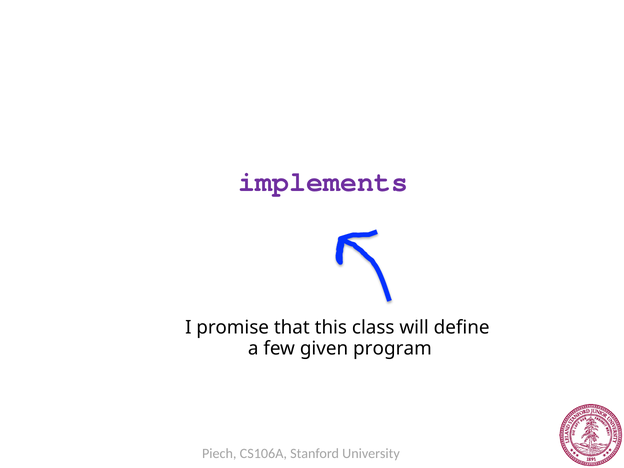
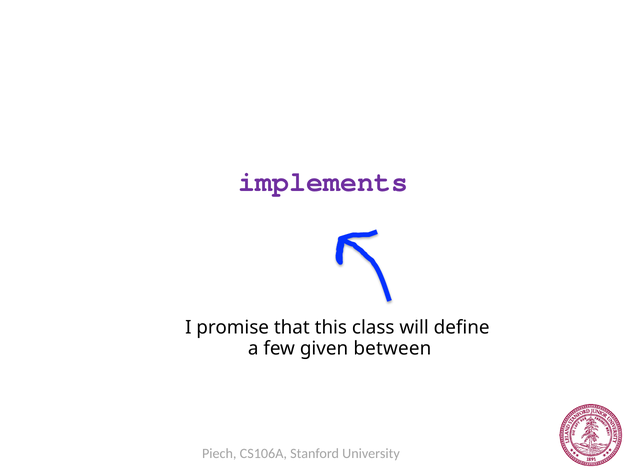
program: program -> between
